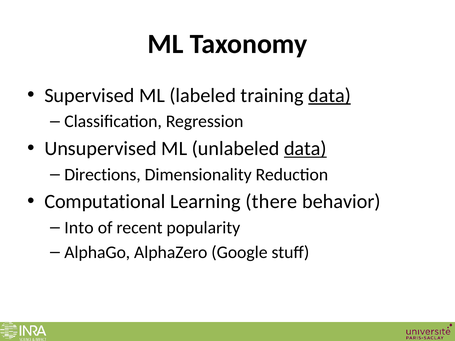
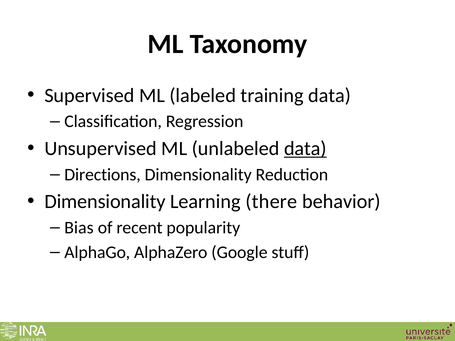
data at (330, 95) underline: present -> none
Computational at (105, 202): Computational -> Dimensionality
Into: Into -> Bias
